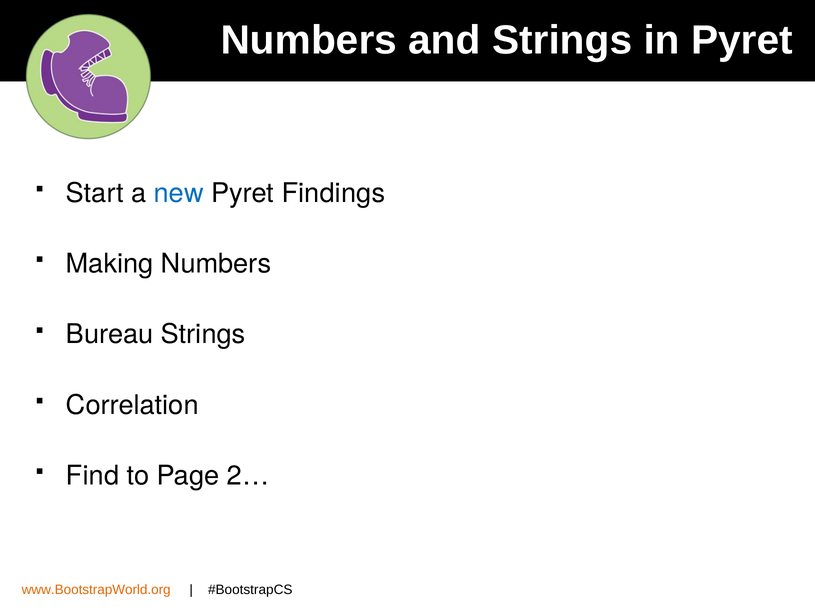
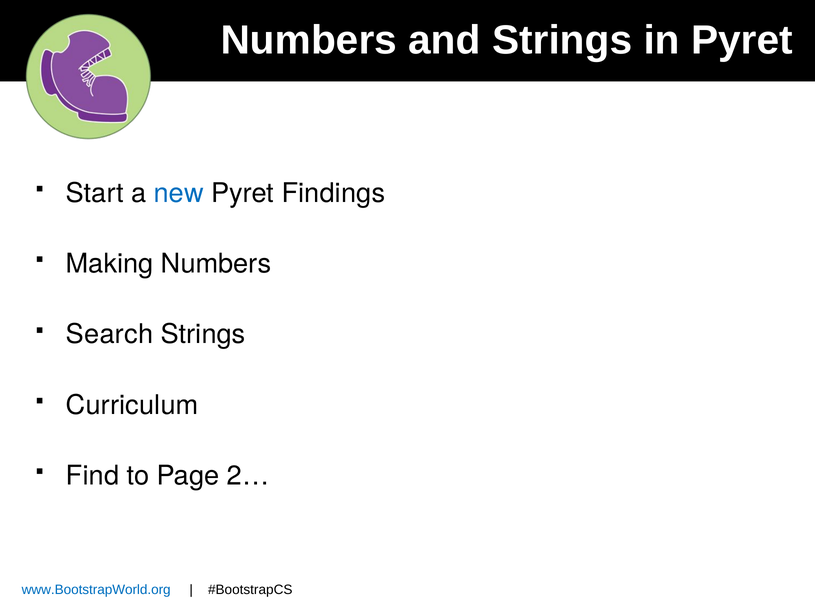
Bureau: Bureau -> Search
Correlation: Correlation -> Curriculum
www.BootstrapWorld.org colour: orange -> blue
